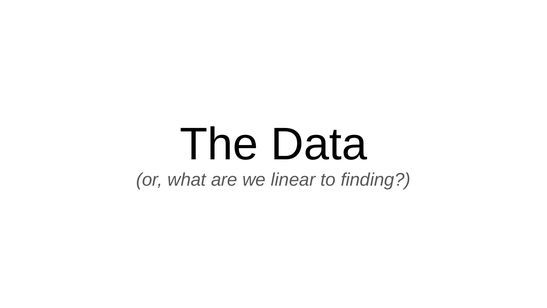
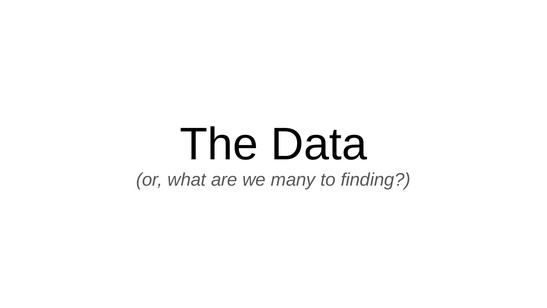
linear: linear -> many
